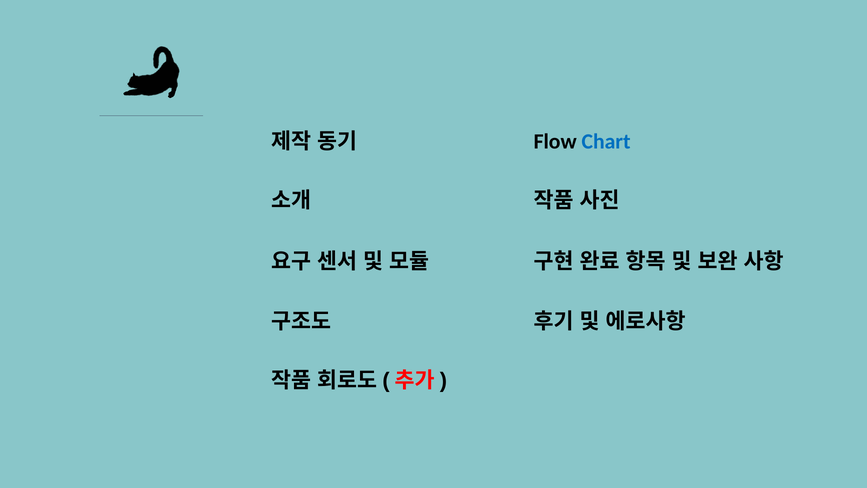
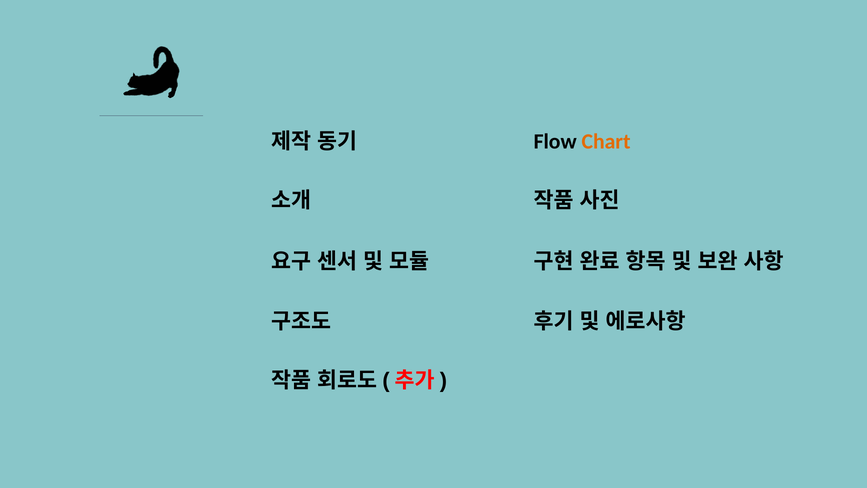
Chart colour: blue -> orange
